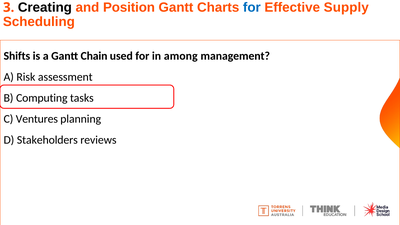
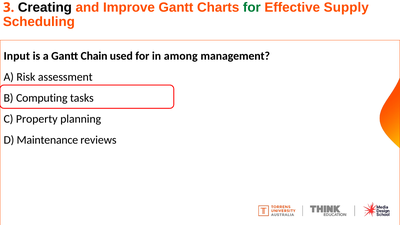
Position: Position -> Improve
for at (252, 7) colour: blue -> green
Shifts: Shifts -> Input
Ventures: Ventures -> Property
Stakeholders: Stakeholders -> Maintenance
